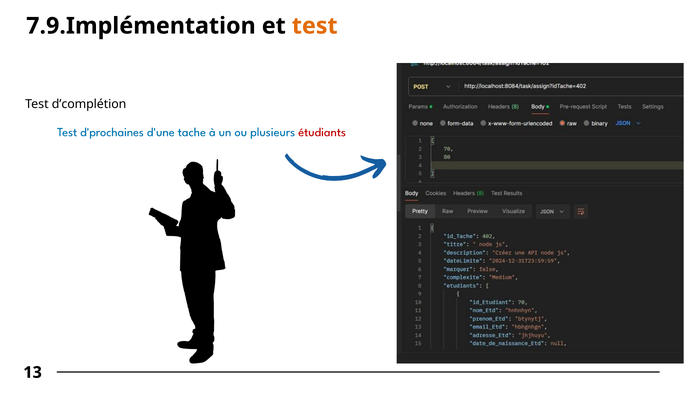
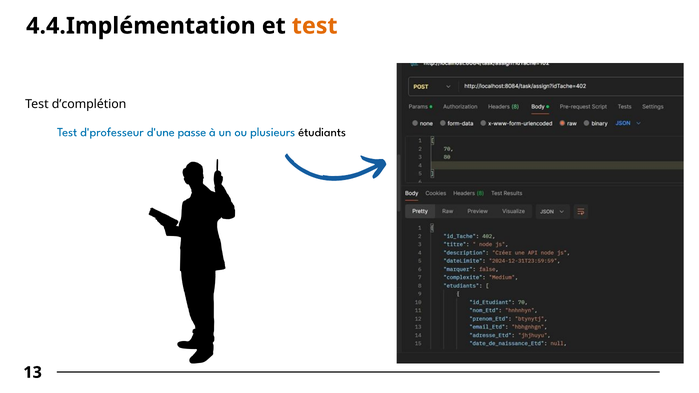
7.9.Implémentation: 7.9.Implémentation -> 4.4.Implémentation
d'prochaines: d'prochaines -> d'professeur
tache: tache -> passe
étudiants colour: red -> black
